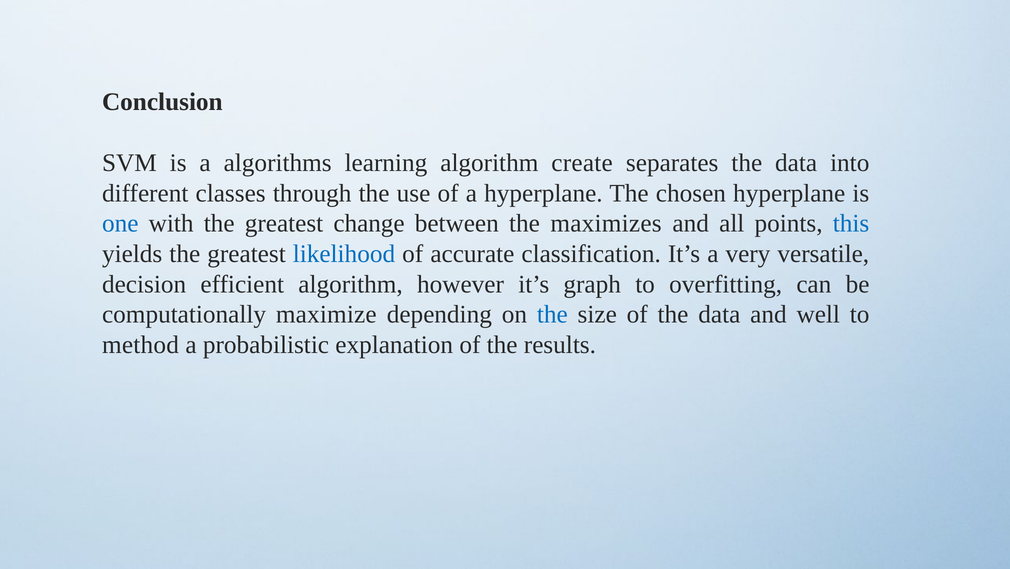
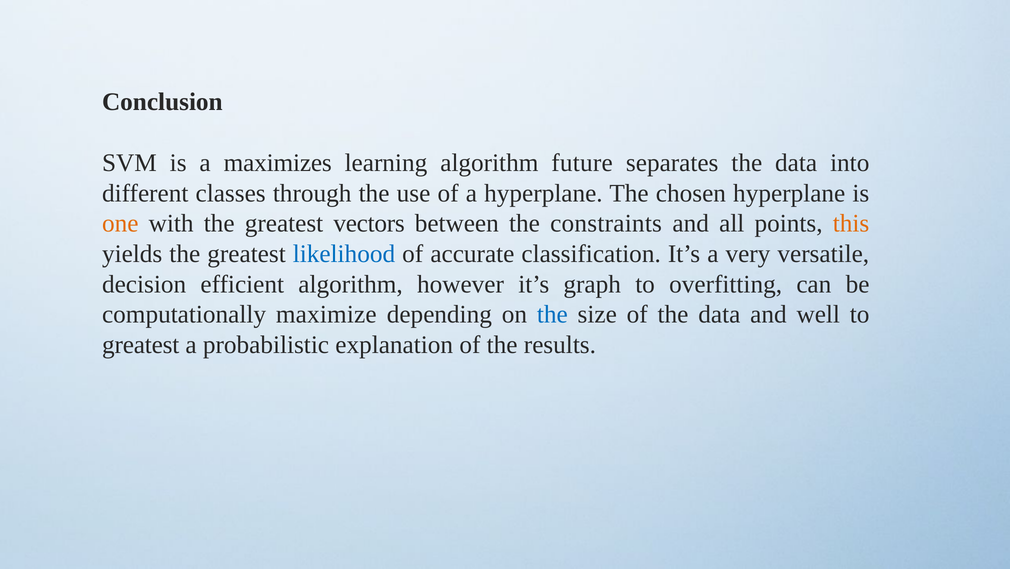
algorithms: algorithms -> maximizes
create: create -> future
one colour: blue -> orange
change: change -> vectors
maximizes: maximizes -> constraints
this colour: blue -> orange
method at (141, 344): method -> greatest
